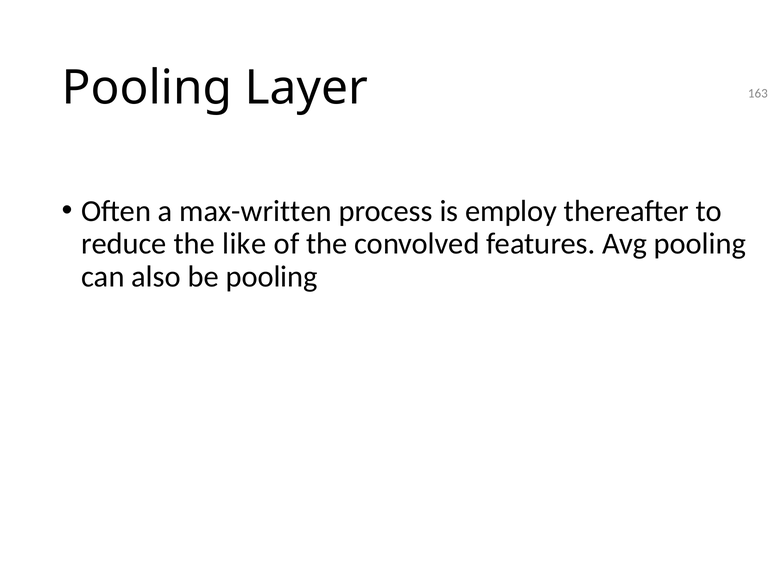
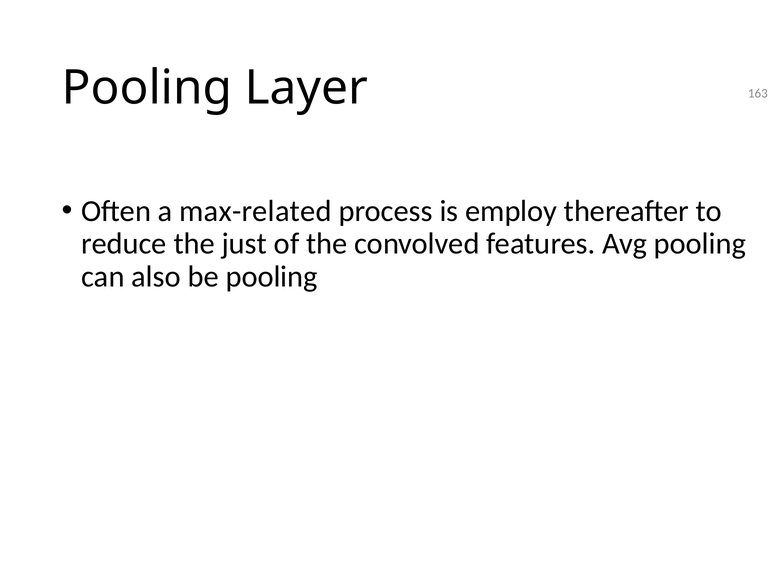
max-written: max-written -> max-related
like: like -> just
